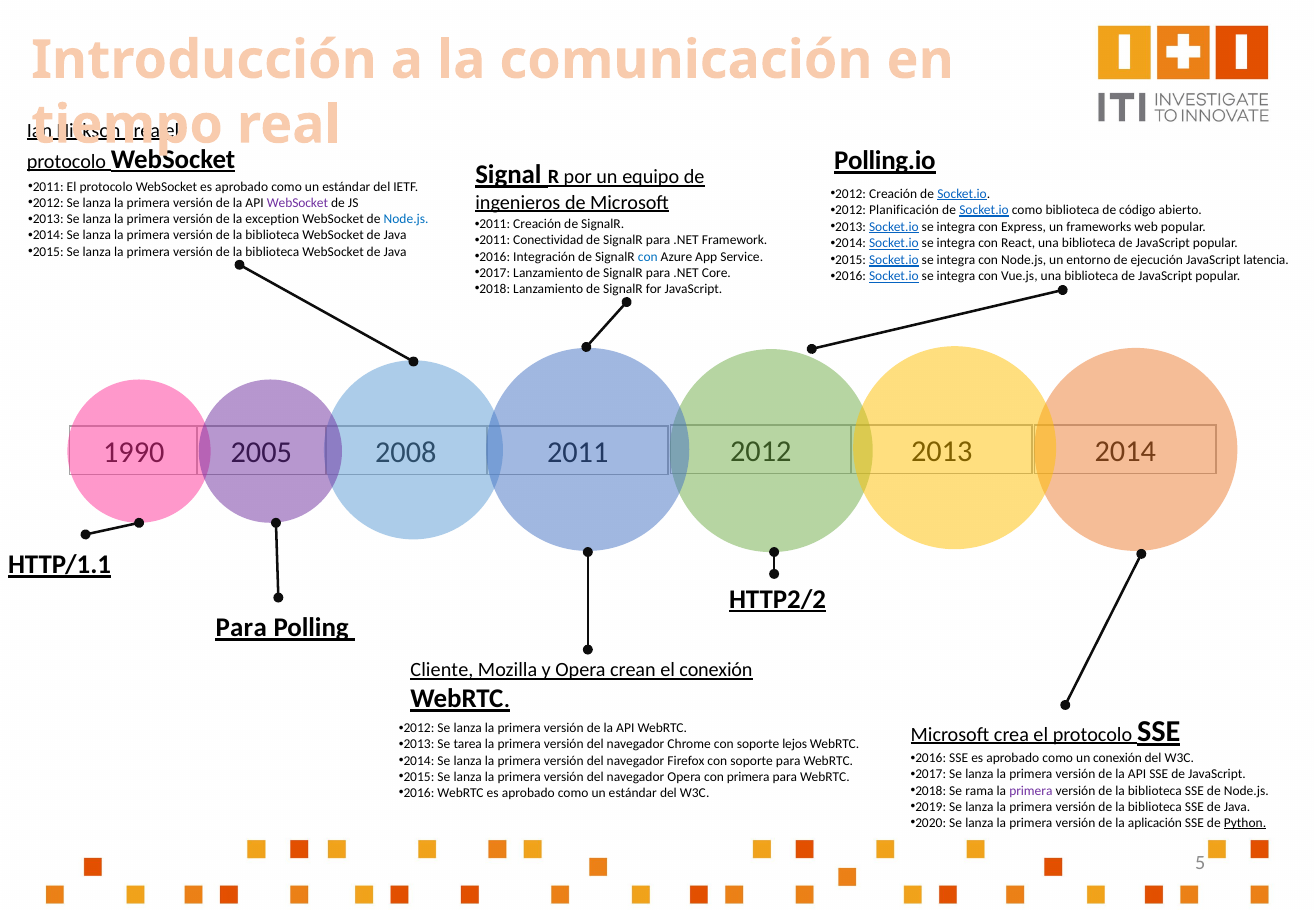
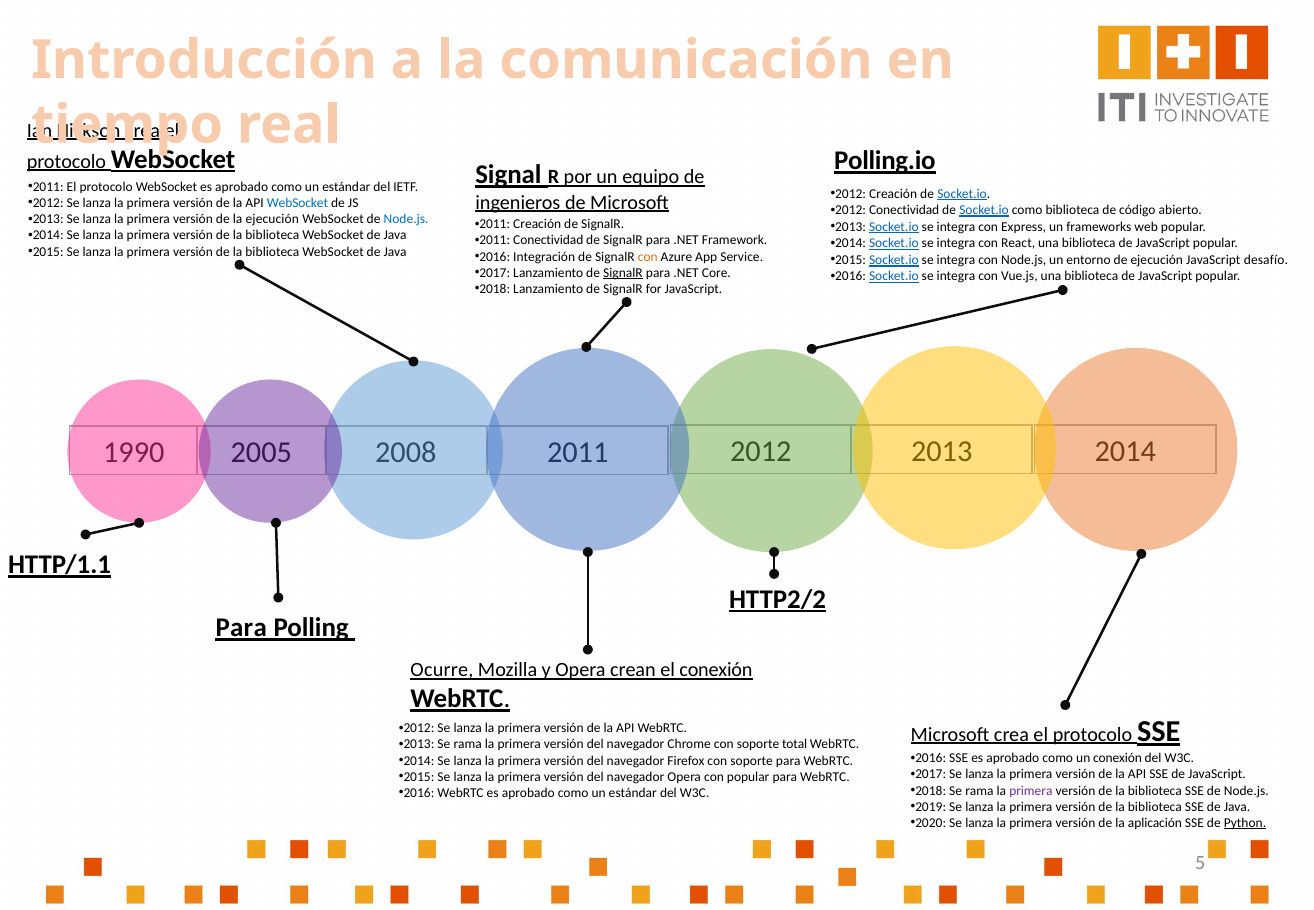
WebSocket at (297, 203) colour: purple -> blue
Planificación at (904, 210): Planificación -> Conectividad
la exception: exception -> ejecución
con at (648, 257) colour: blue -> orange
latencia: latencia -> desafío
SignalR at (623, 273) underline: none -> present
Cliente: Cliente -> Ocurre
tarea at (468, 744): tarea -> rama
lejos: lejos -> total
con primera: primera -> popular
